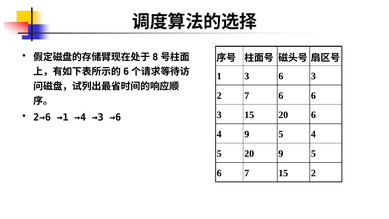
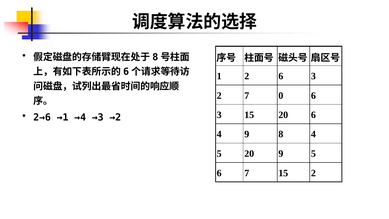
1 3: 3 -> 2
7 6: 6 -> 0
→6: →6 -> →2
4 9 5: 5 -> 8
